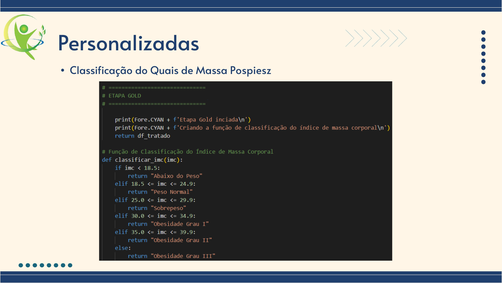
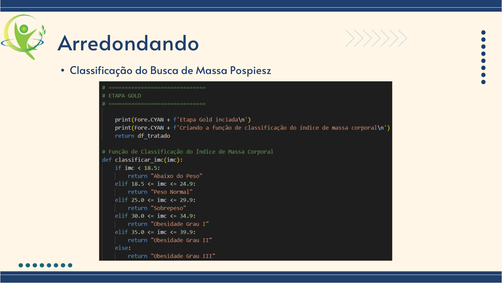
Personalizadas: Personalizadas -> Arredondando
Quais: Quais -> Busca
